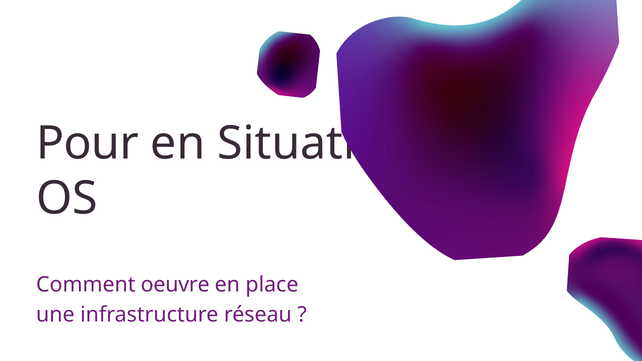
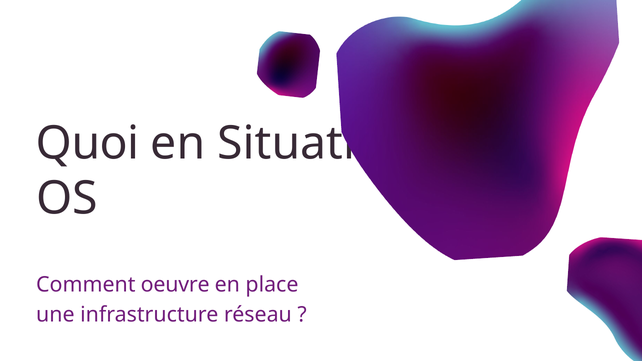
Pour: Pour -> Quoi
